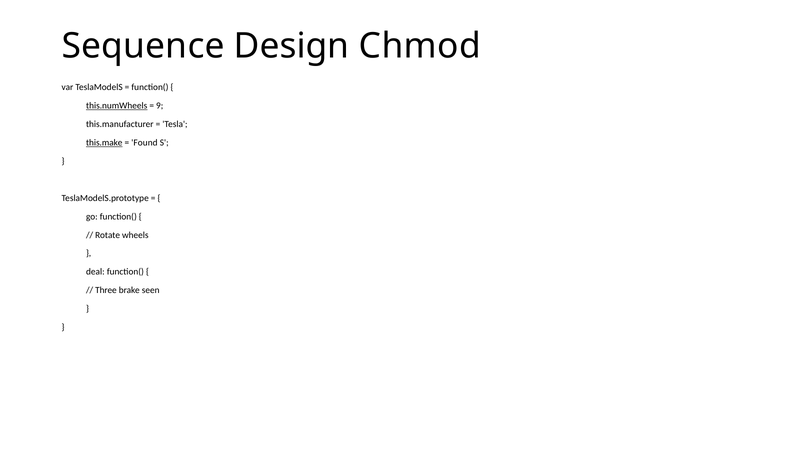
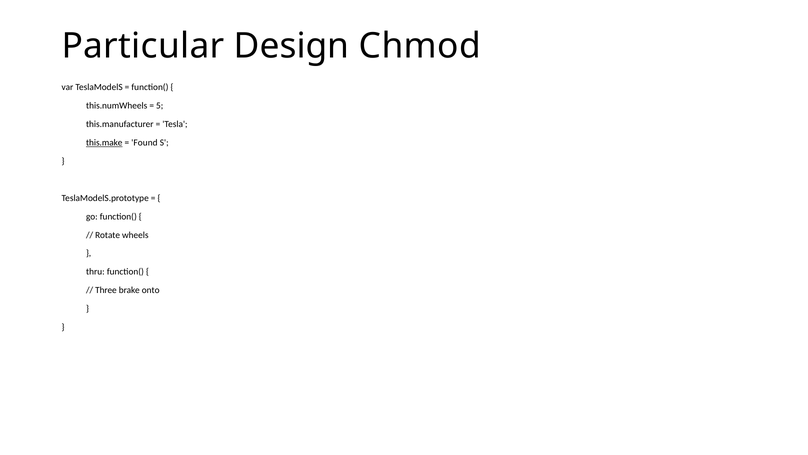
Sequence: Sequence -> Particular
this.numWheels underline: present -> none
9: 9 -> 5
deal: deal -> thru
seen: seen -> onto
